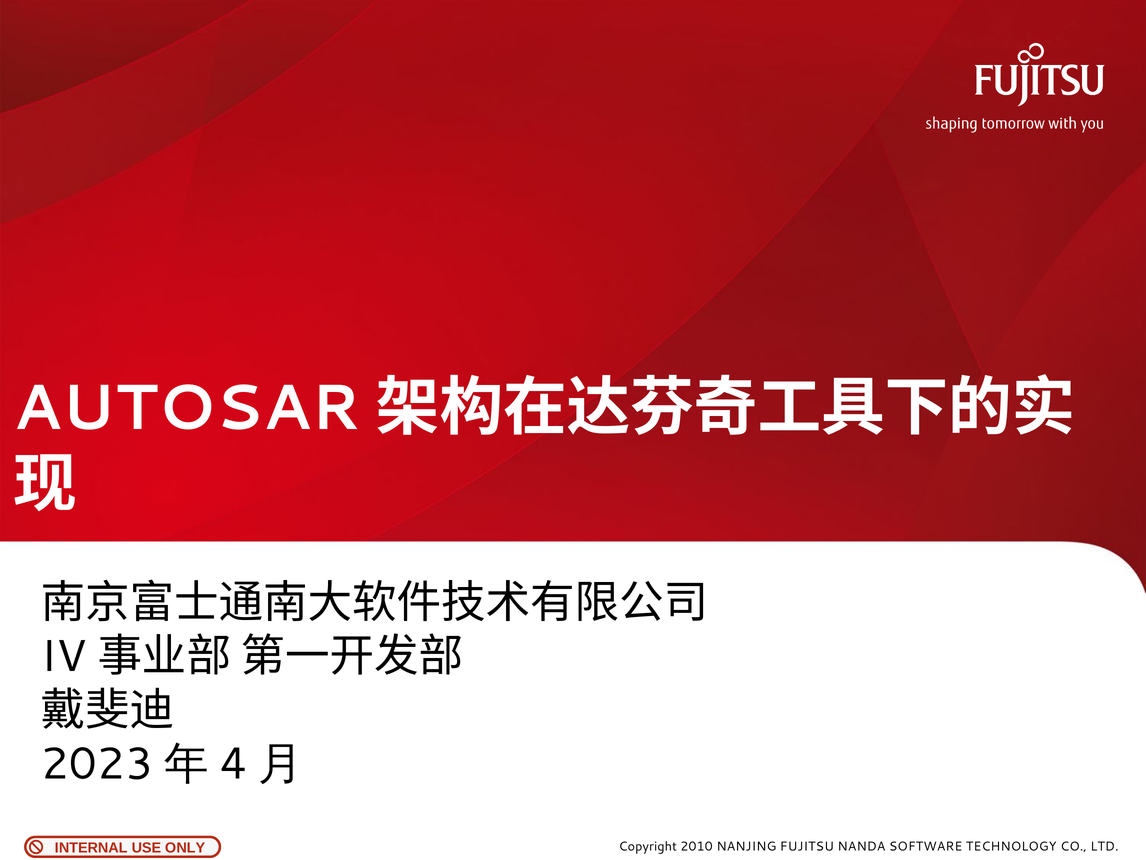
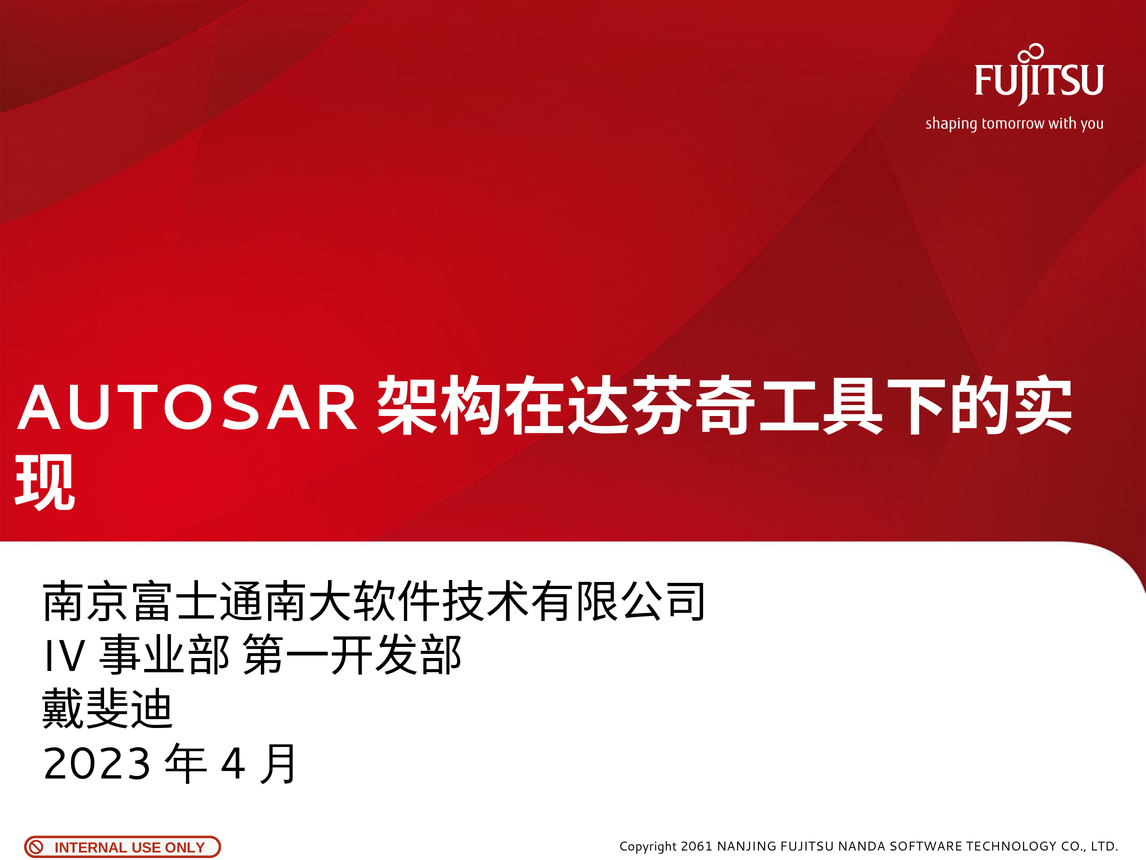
2010: 2010 -> 2061
